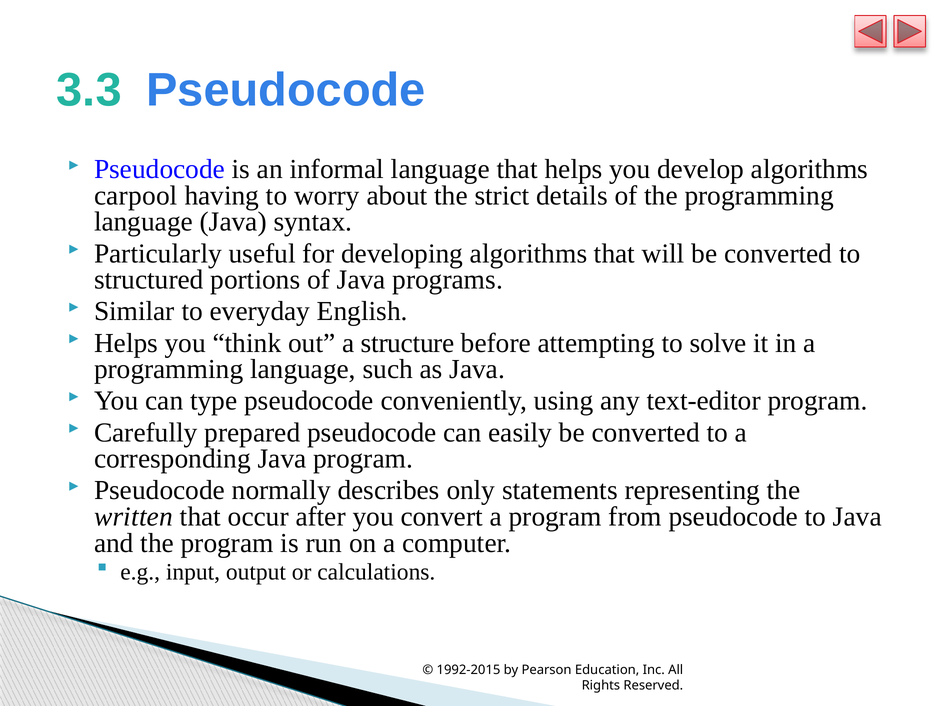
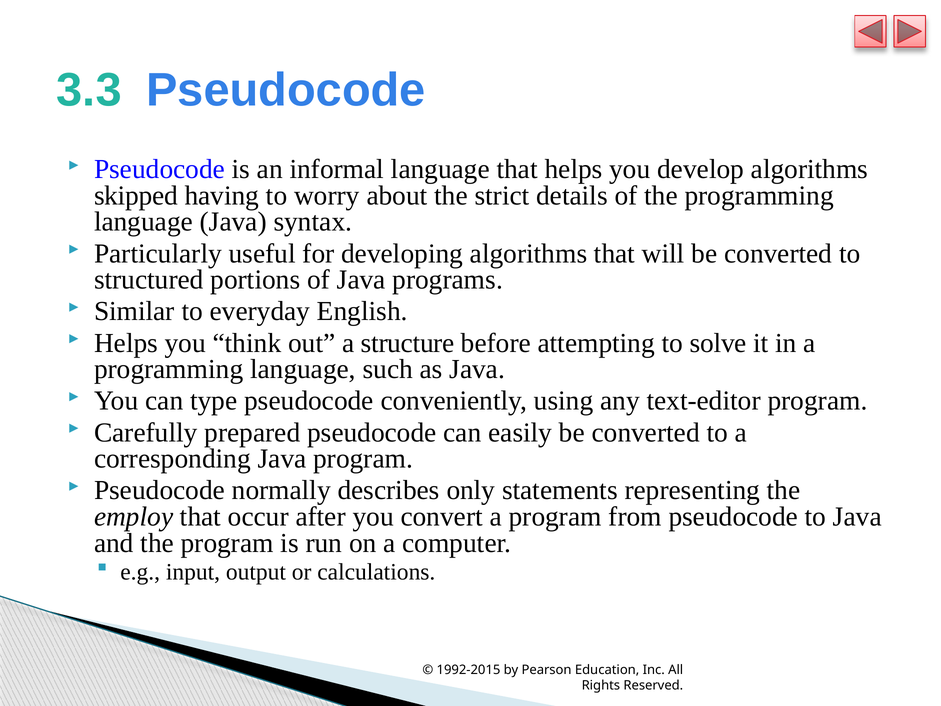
carpool: carpool -> skipped
written: written -> employ
